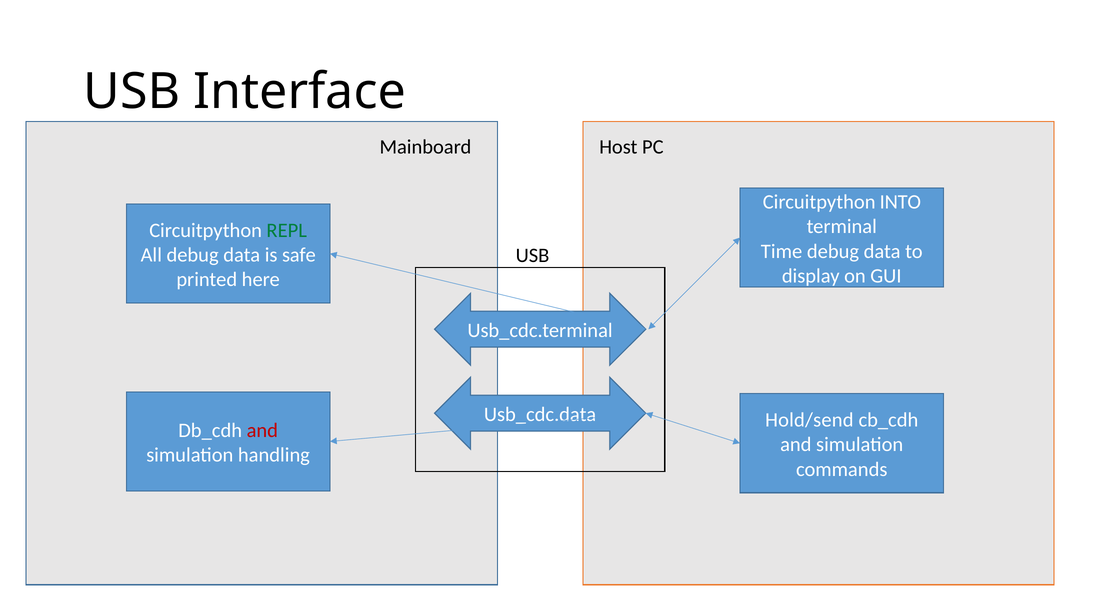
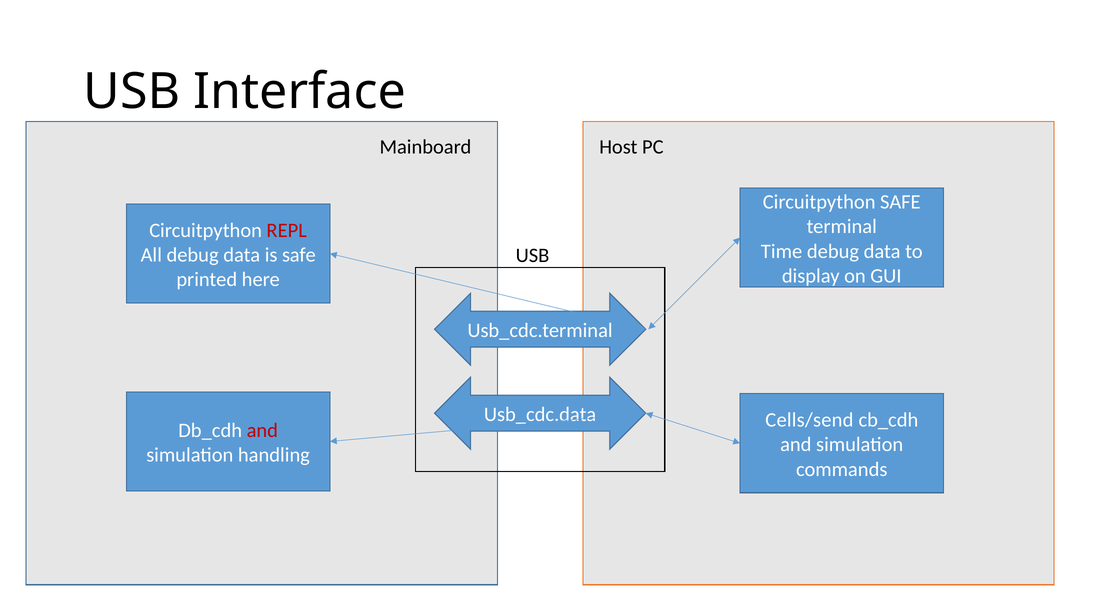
Circuitpython INTO: INTO -> SAFE
REPL colour: green -> red
Hold/send: Hold/send -> Cells/send
